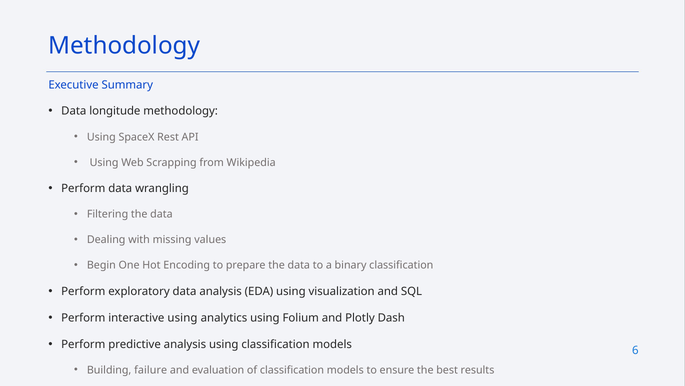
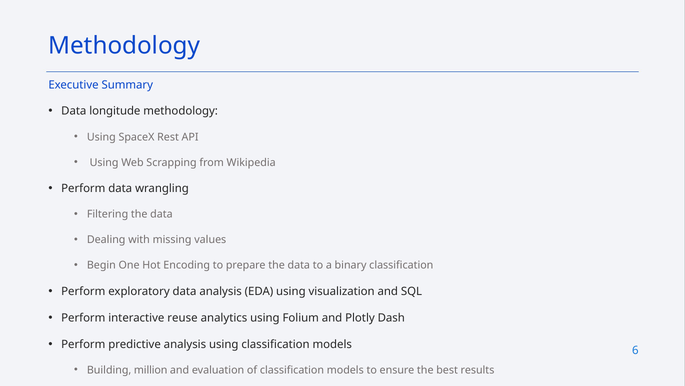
interactive using: using -> reuse
failure: failure -> million
